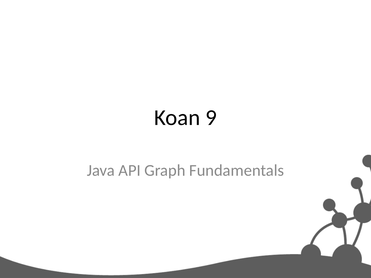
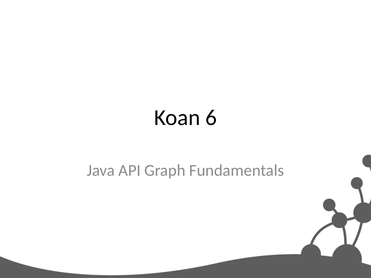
9: 9 -> 6
